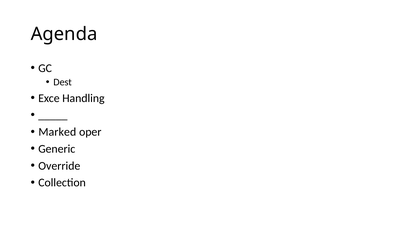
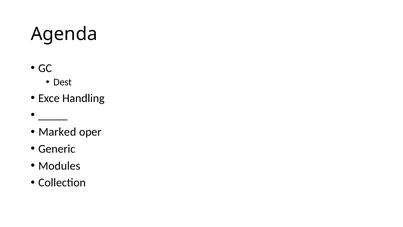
Override: Override -> Modules
